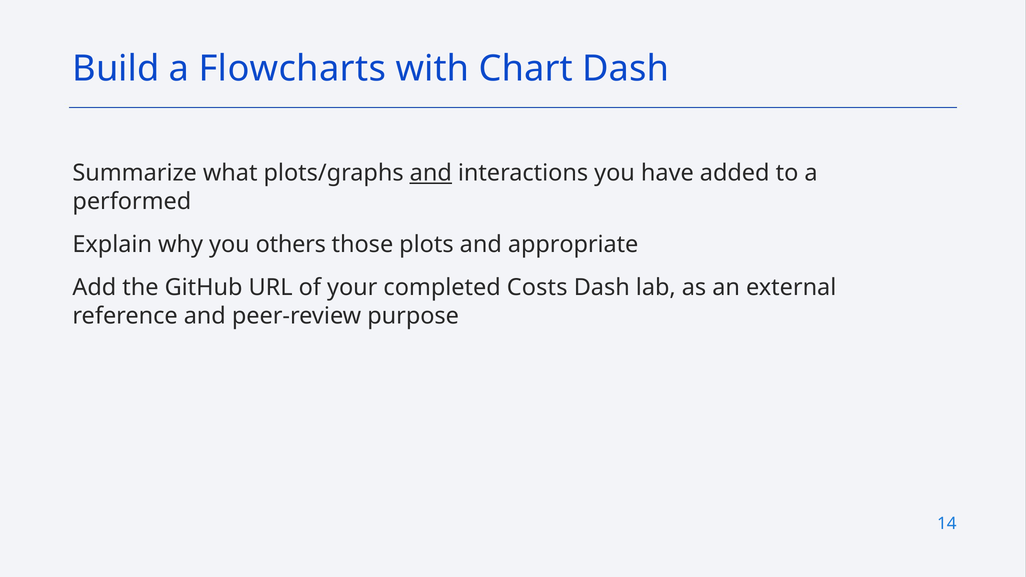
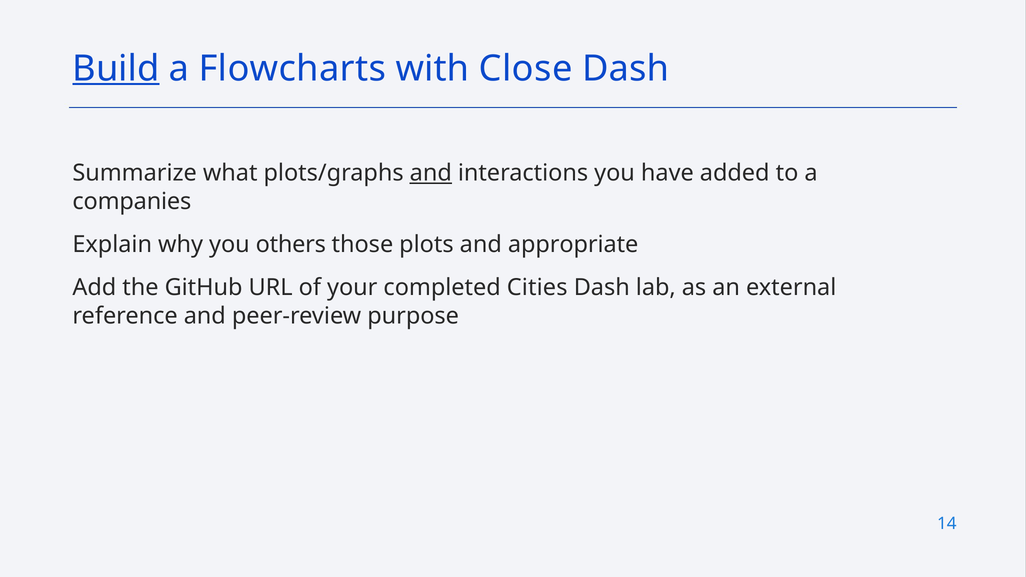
Build underline: none -> present
Chart: Chart -> Close
performed: performed -> companies
Costs: Costs -> Cities
